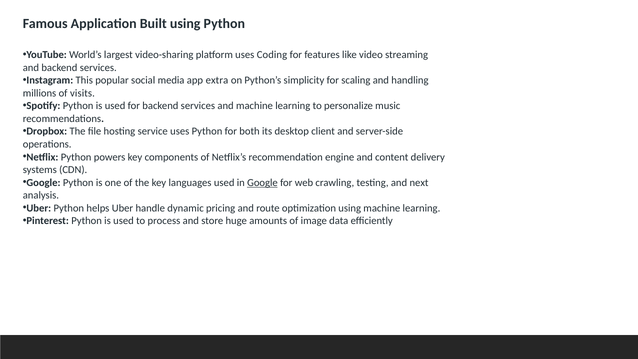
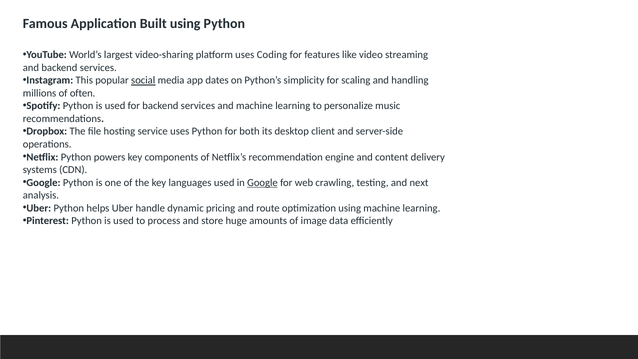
social underline: none -> present
extra: extra -> dates
visits: visits -> often
